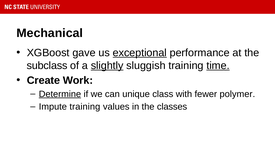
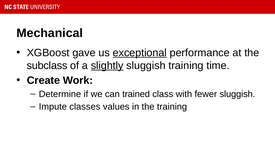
time underline: present -> none
Determine underline: present -> none
unique: unique -> trained
fewer polymer: polymer -> sluggish
Impute training: training -> classes
the classes: classes -> training
